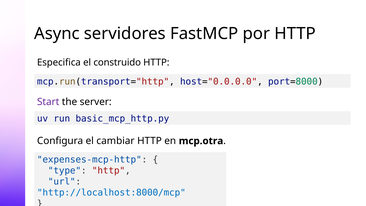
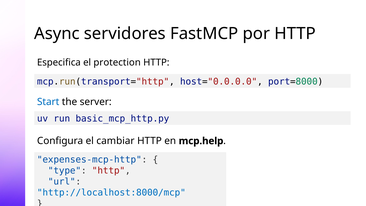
construido: construido -> protection
Start colour: purple -> blue
mcp.otra: mcp.otra -> mcp.help
